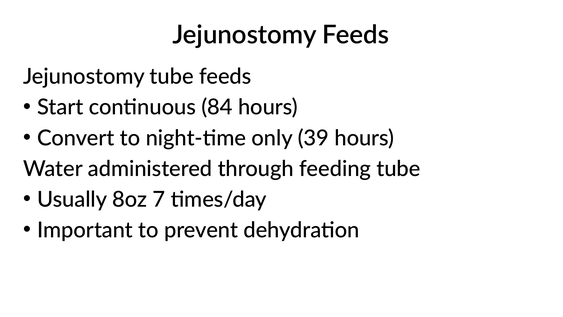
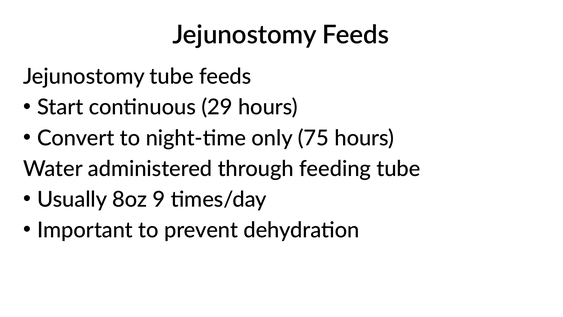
84: 84 -> 29
39: 39 -> 75
7: 7 -> 9
